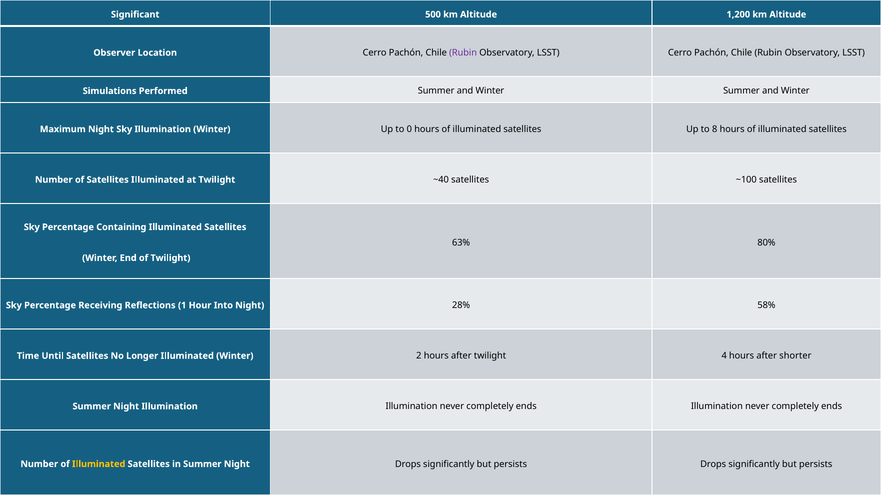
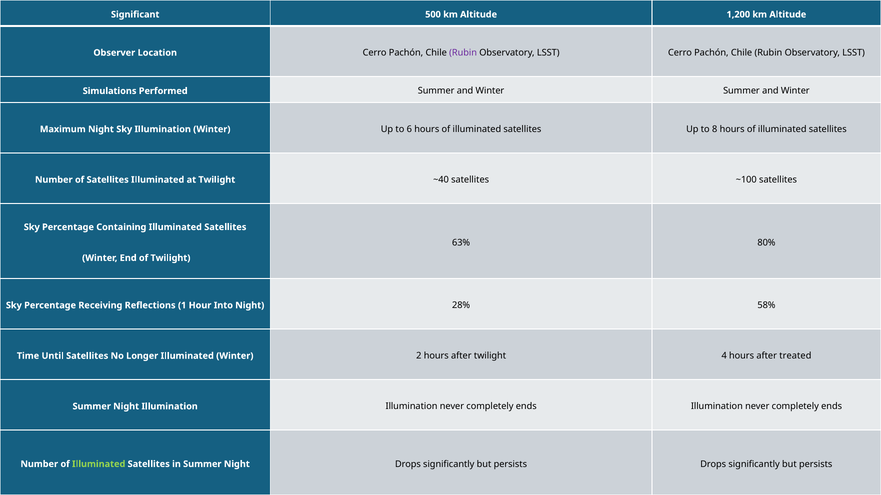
0: 0 -> 6
shorter: shorter -> treated
Illuminated at (99, 465) colour: yellow -> light green
